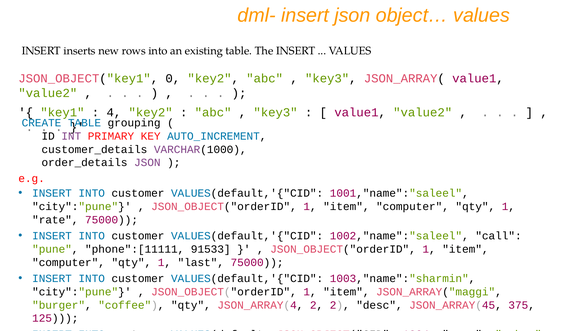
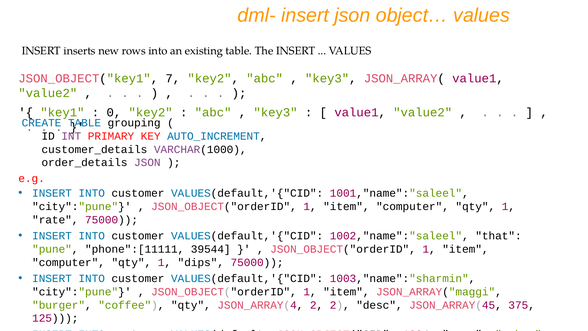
0: 0 -> 7
4: 4 -> 0
call: call -> that
91533: 91533 -> 39544
last: last -> dips
